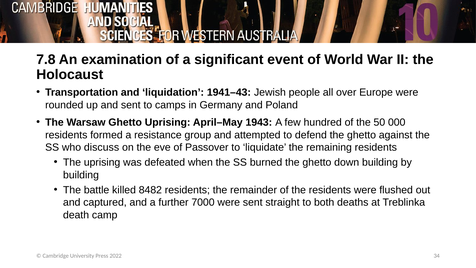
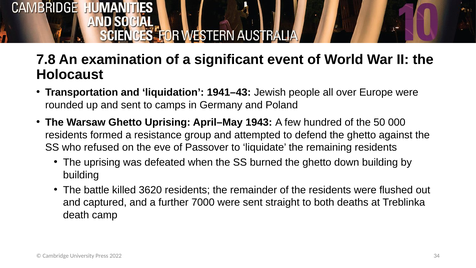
discuss: discuss -> refused
8482: 8482 -> 3620
